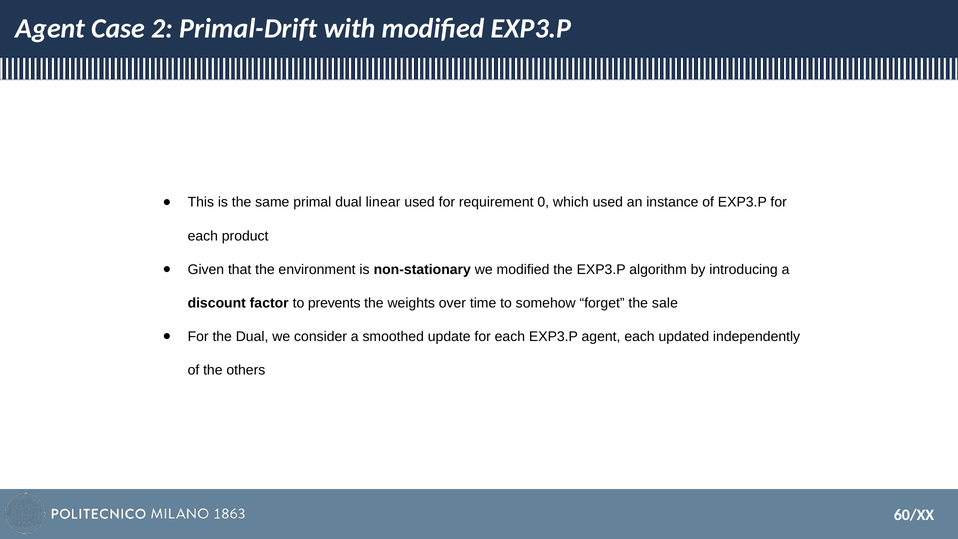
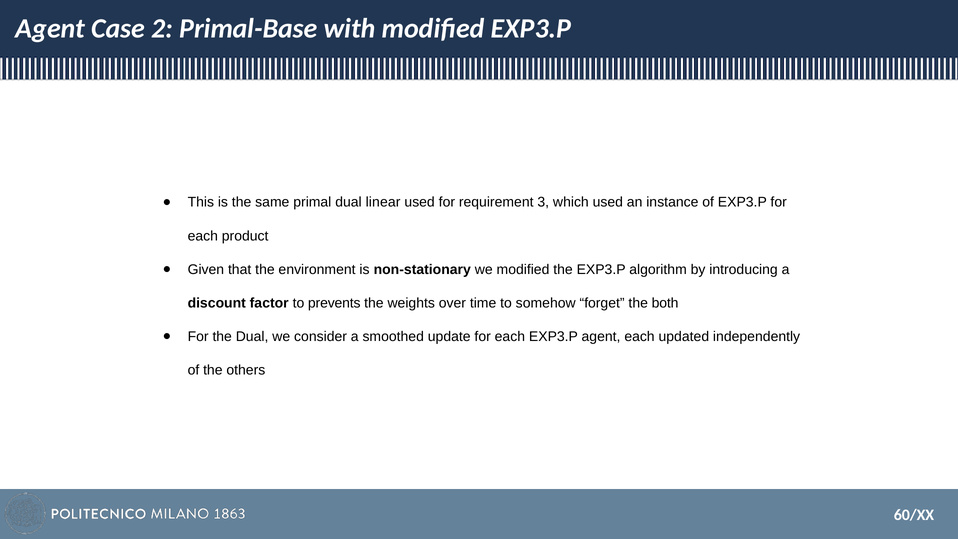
Primal-Drift: Primal-Drift -> Primal-Base
0: 0 -> 3
sale: sale -> both
